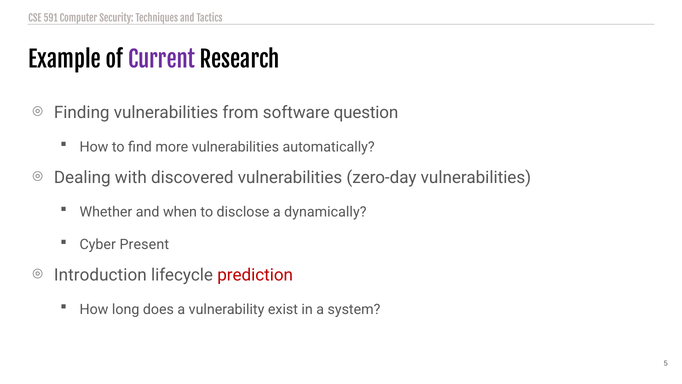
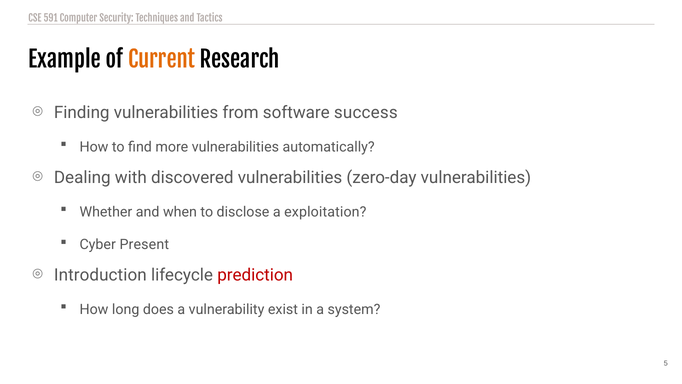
Current colour: purple -> orange
question: question -> success
dynamically: dynamically -> exploitation
